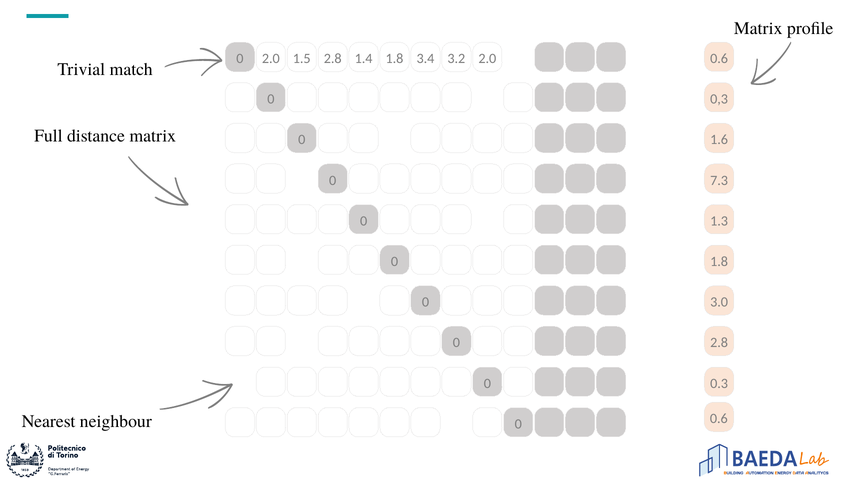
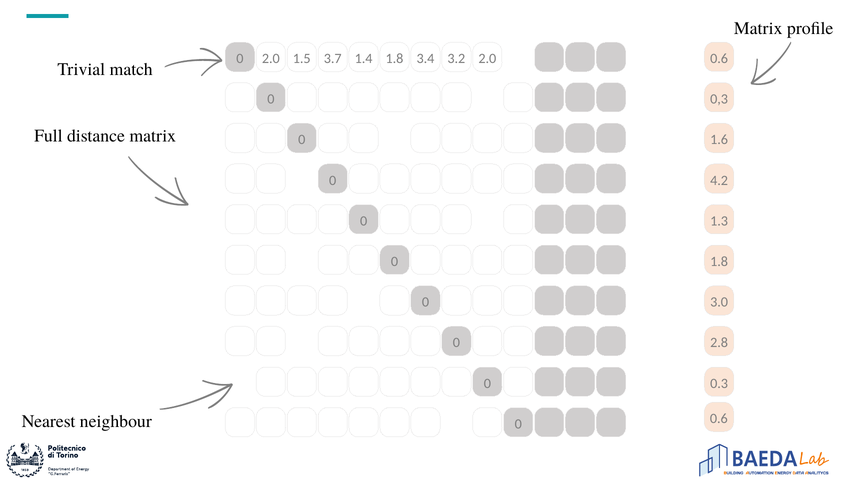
1.5 2.8: 2.8 -> 3.7
7.3: 7.3 -> 4.2
